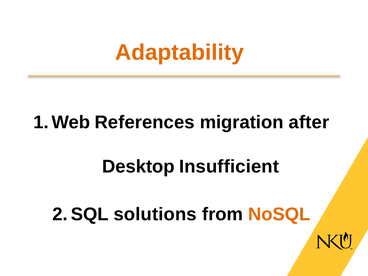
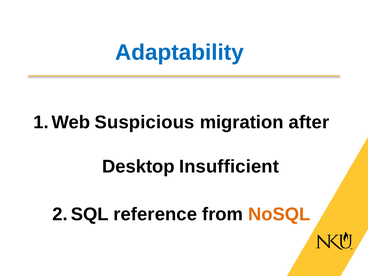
Adaptability colour: orange -> blue
References: References -> Suspicious
solutions: solutions -> reference
